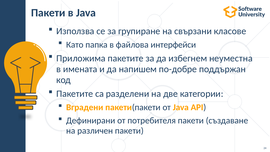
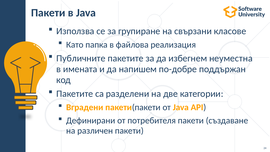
интерфейси: интерфейси -> реализация
Приложима: Приложима -> Публичните
